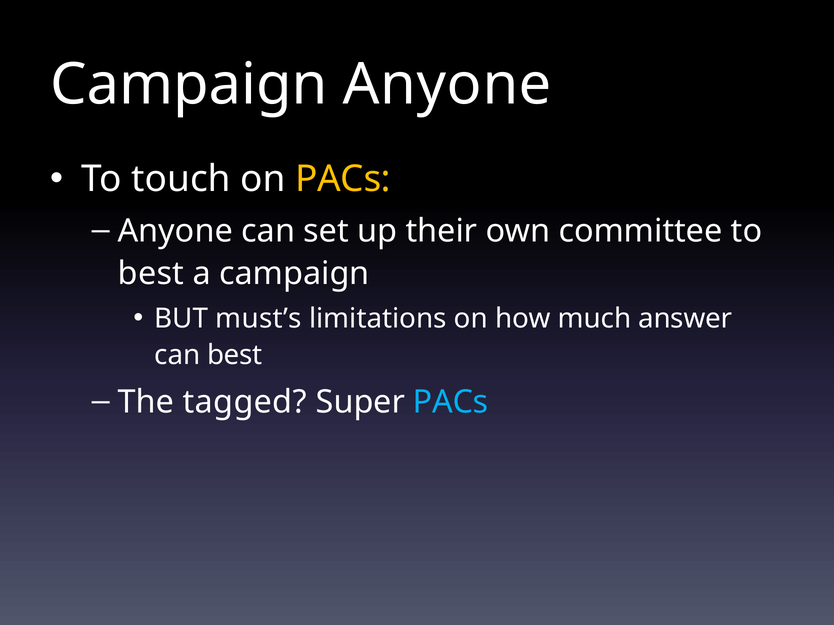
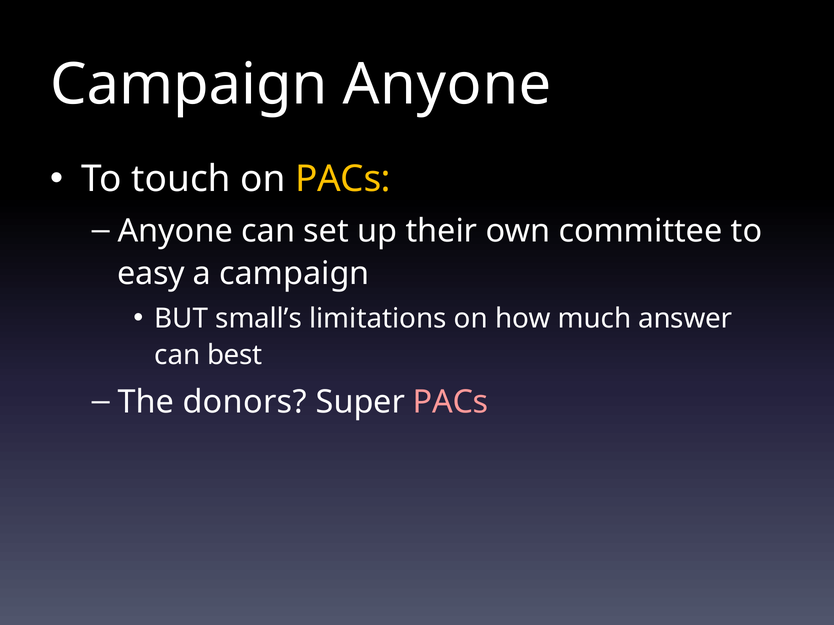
best at (151, 274): best -> easy
must’s: must’s -> small’s
tagged: tagged -> donors
PACs at (451, 402) colour: light blue -> pink
